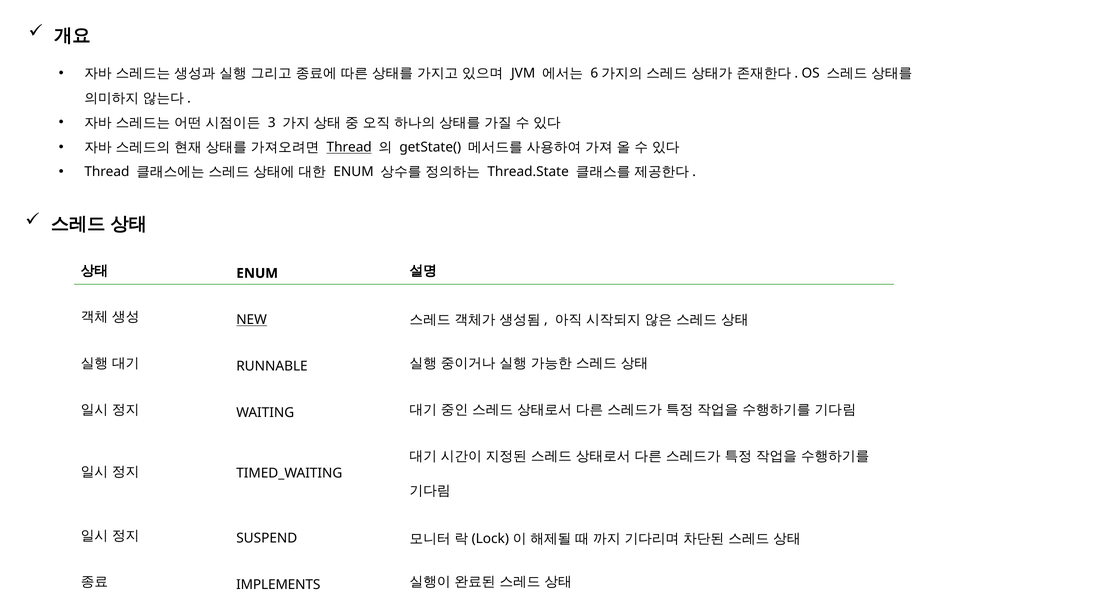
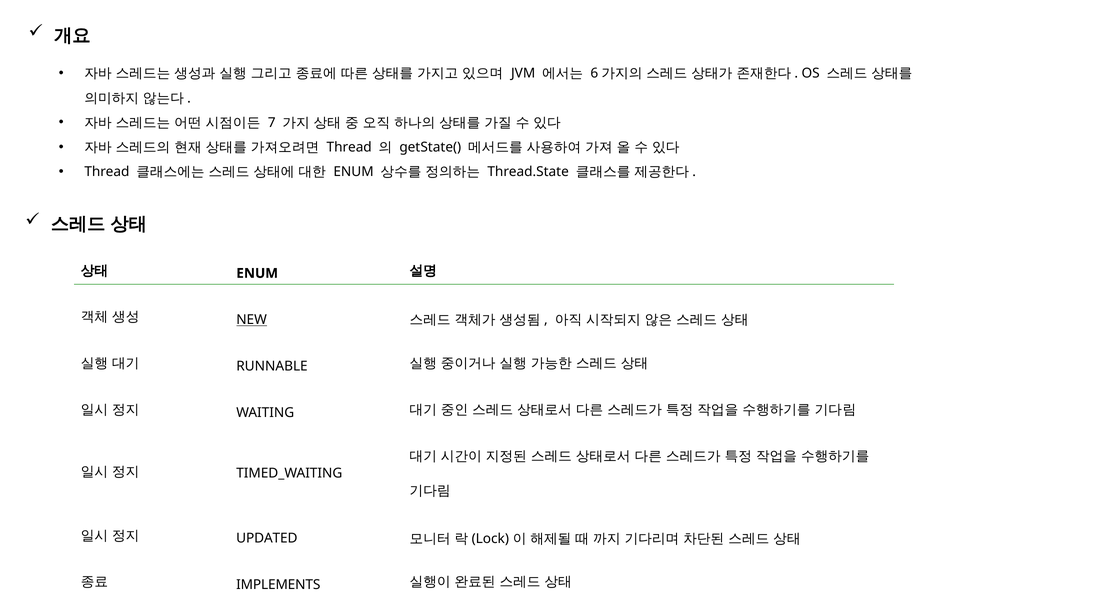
3: 3 -> 7
Thread at (349, 147) underline: present -> none
SUSPEND: SUSPEND -> UPDATED
